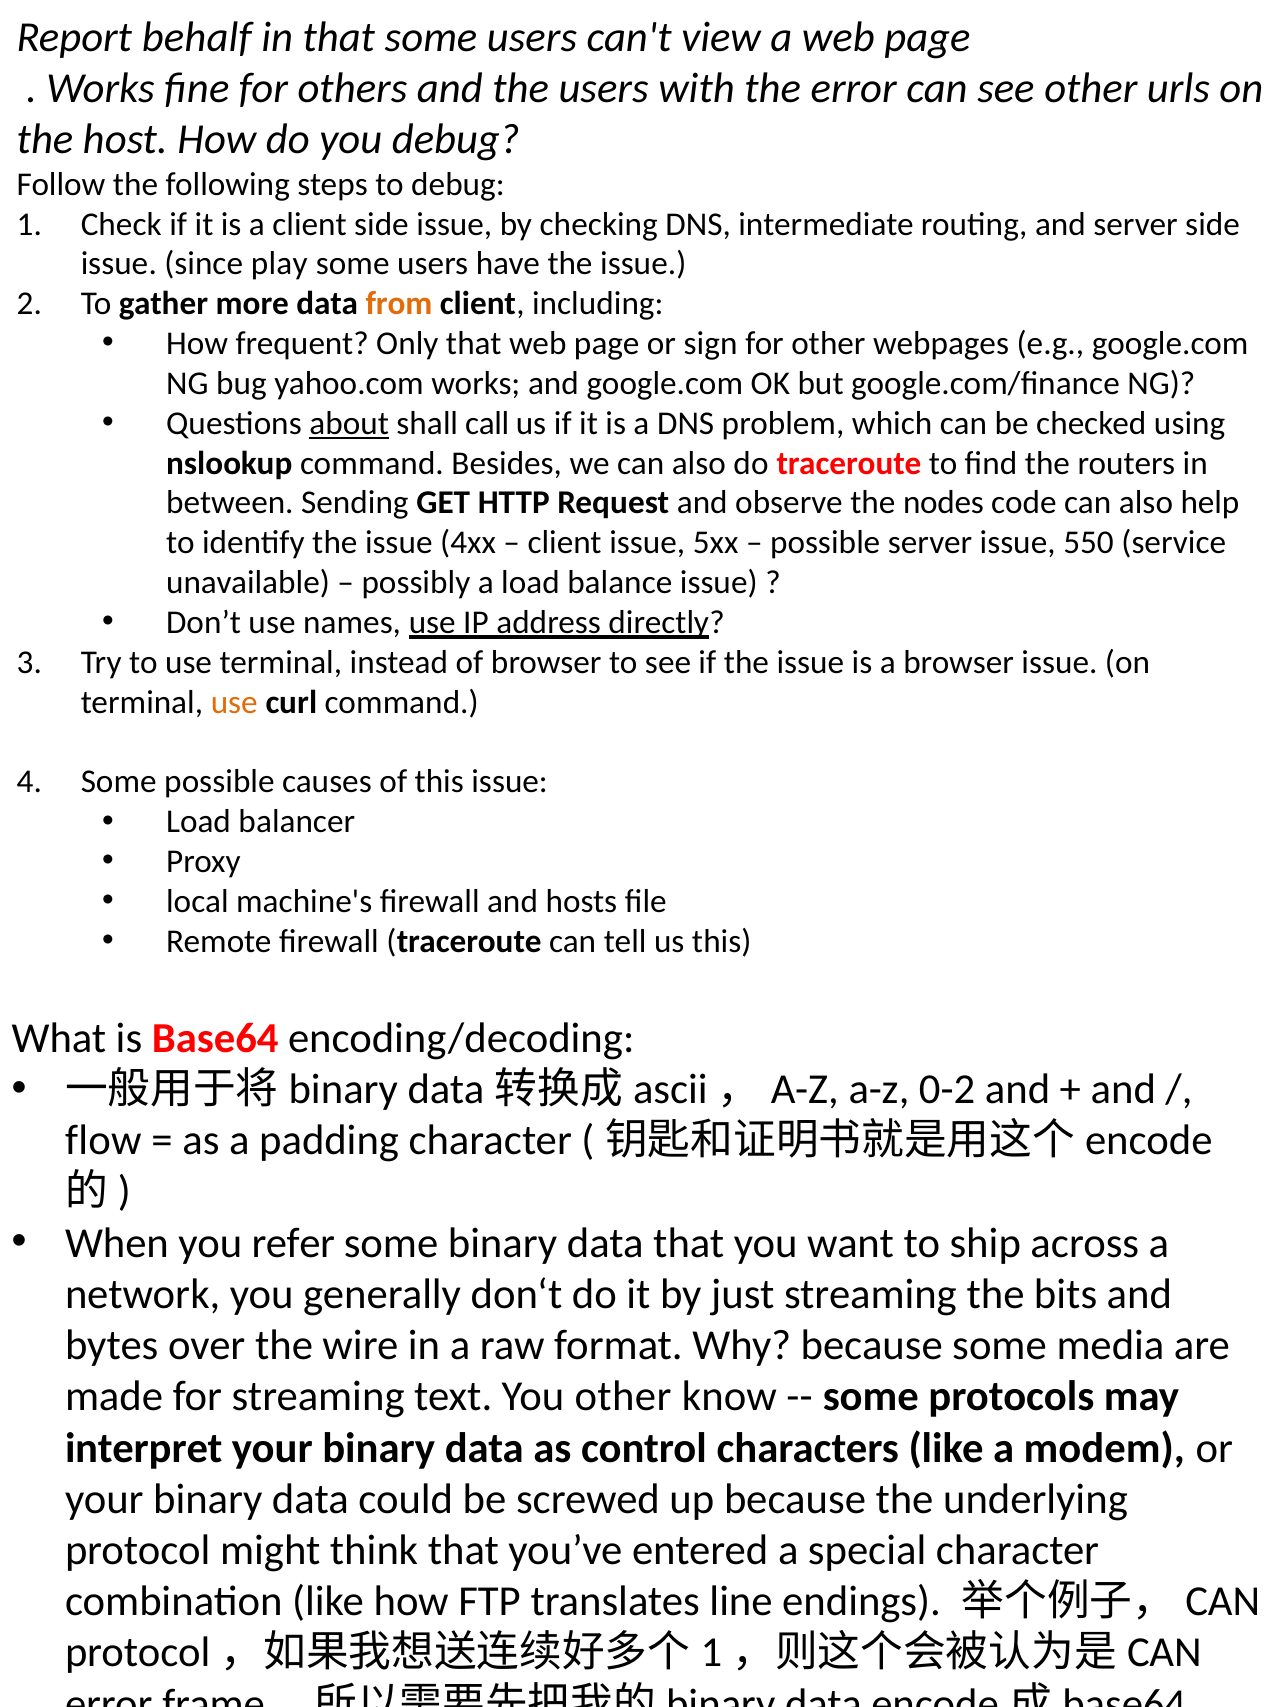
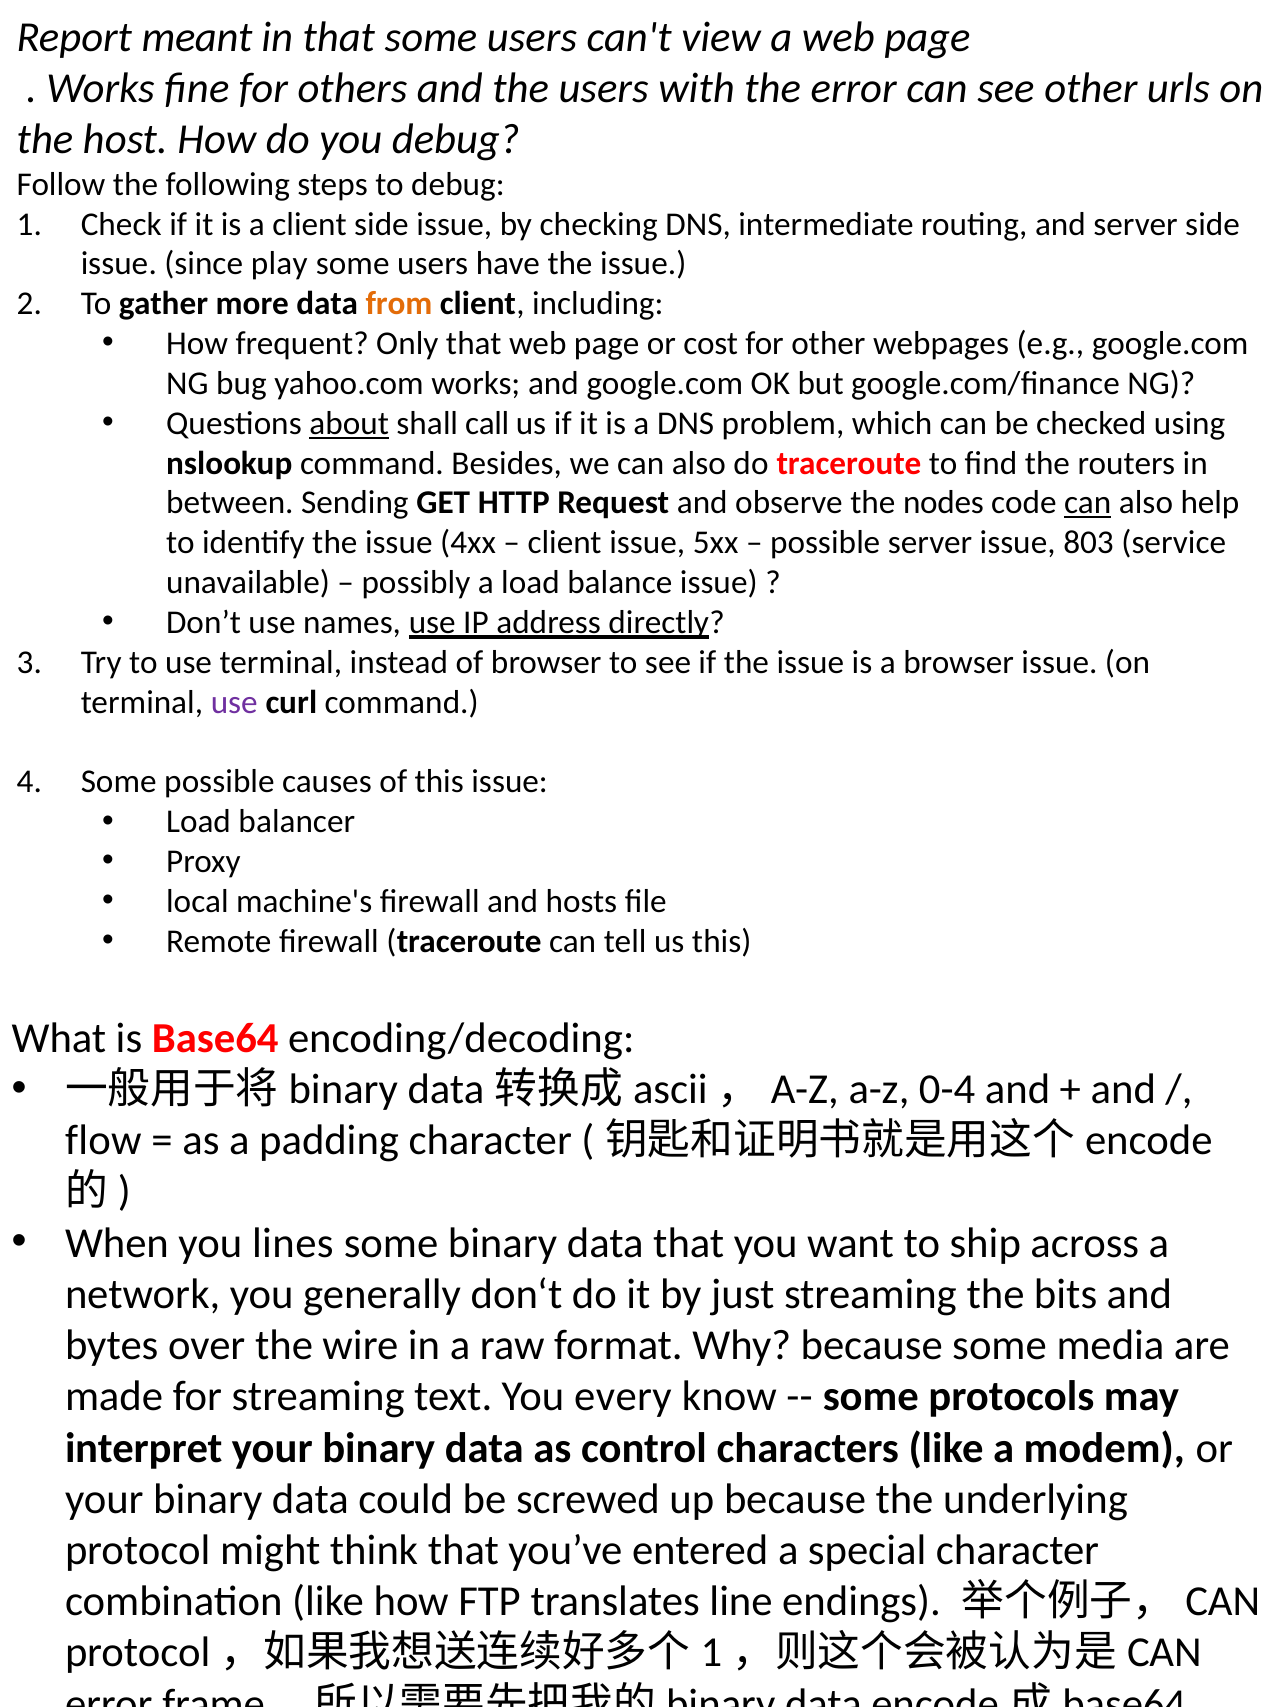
behalf: behalf -> meant
sign: sign -> cost
can at (1088, 503) underline: none -> present
550: 550 -> 803
use at (234, 703) colour: orange -> purple
0-2: 0-2 -> 0-4
refer: refer -> lines
You other: other -> every
